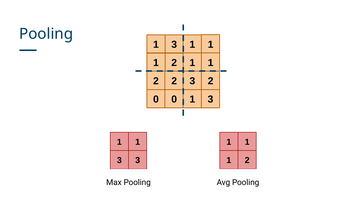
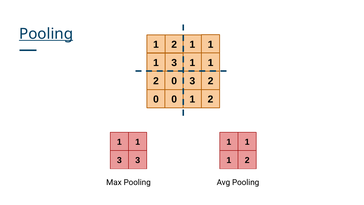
Pooling at (46, 34) underline: none -> present
3 at (174, 45): 3 -> 2
2 at (174, 63): 2 -> 3
2 at (174, 81): 2 -> 0
0 1 3: 3 -> 2
